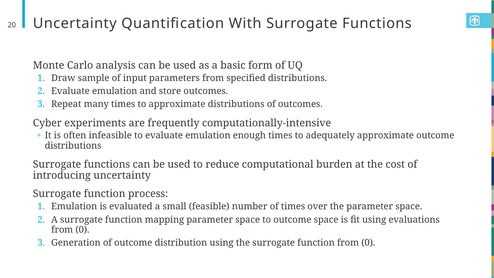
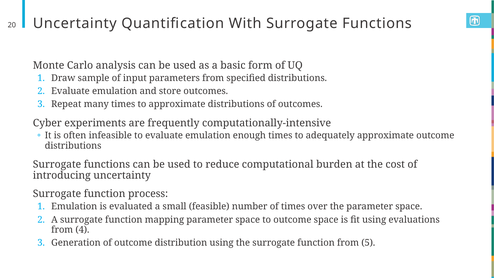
0 at (82, 230): 0 -> 4
function from 0: 0 -> 5
